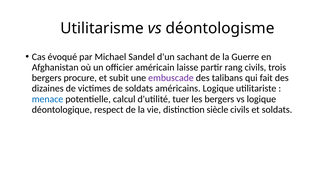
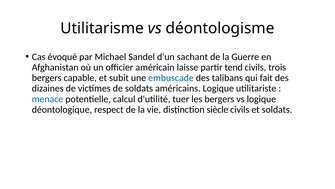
rang: rang -> tend
procure: procure -> capable
embuscade colour: purple -> blue
